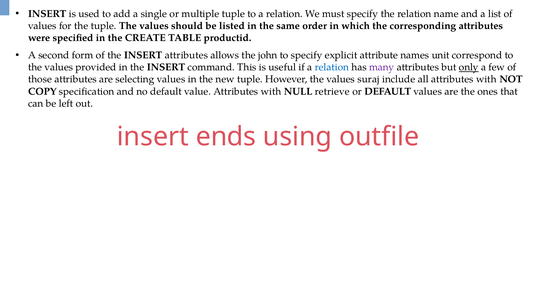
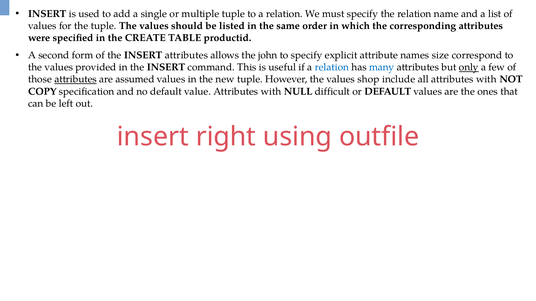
unit: unit -> size
many colour: purple -> blue
attributes at (76, 79) underline: none -> present
selecting: selecting -> assumed
suraj: suraj -> shop
retrieve: retrieve -> difficult
ends: ends -> right
